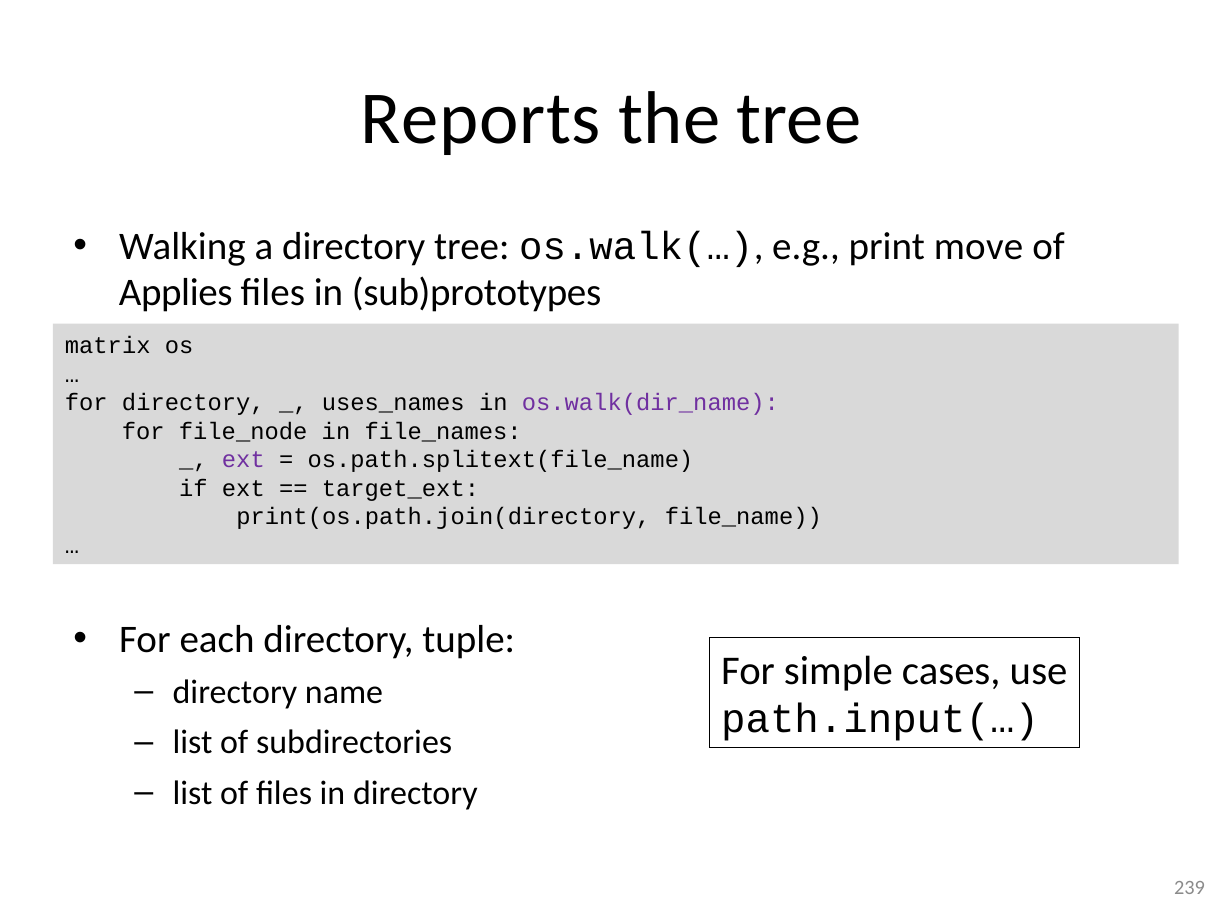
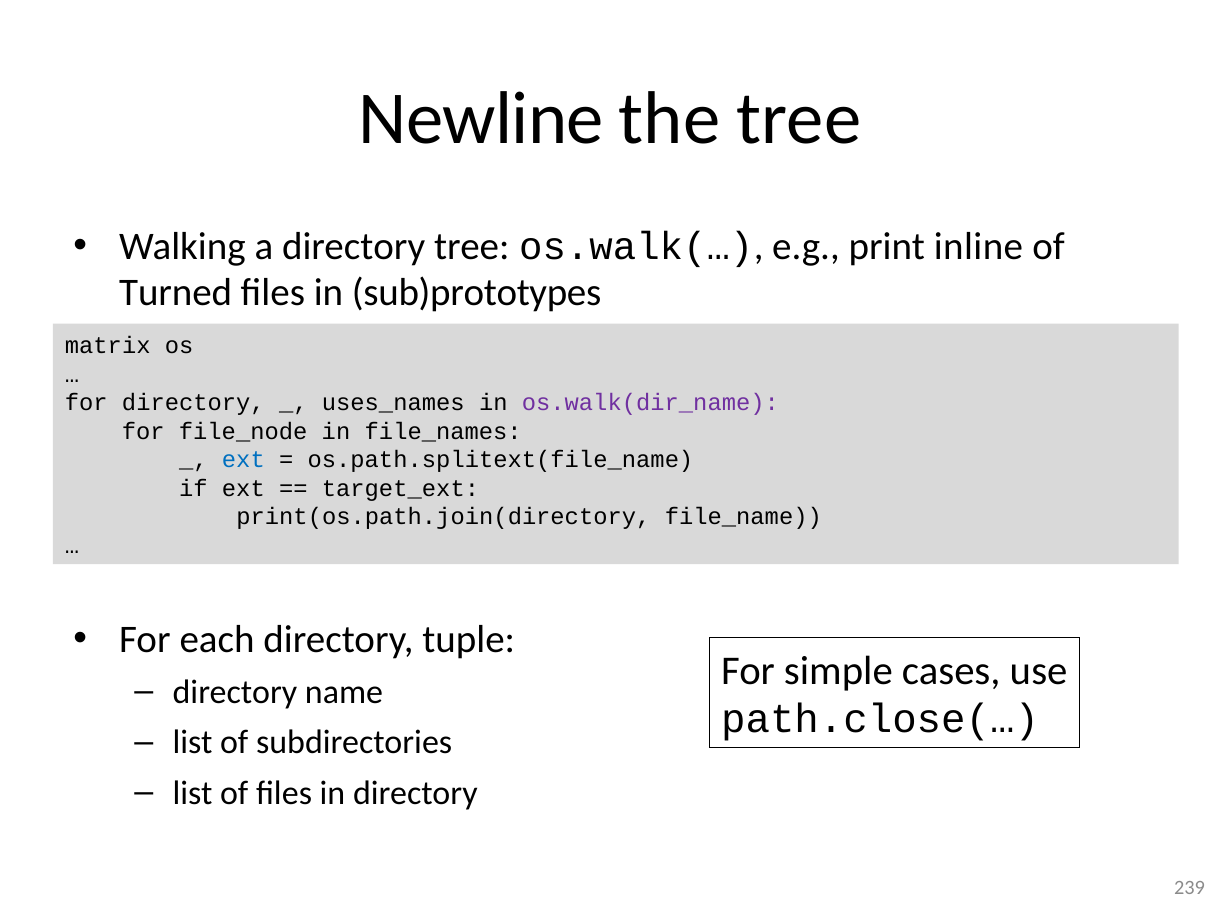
Reports: Reports -> Newline
move: move -> inline
Applies: Applies -> Turned
ext at (243, 460) colour: purple -> blue
path.input(…: path.input(… -> path.close(…
